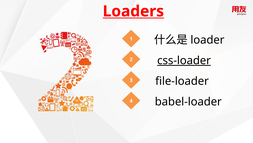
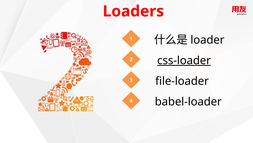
Loaders underline: present -> none
